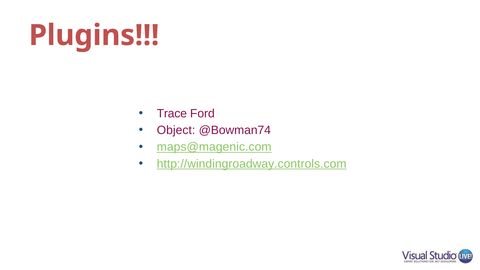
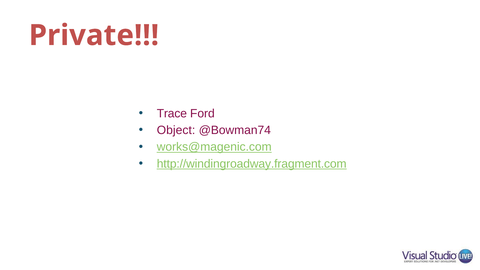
Plugins: Plugins -> Private
maps@magenic.com: maps@magenic.com -> works@magenic.com
http://windingroadway.controls.com: http://windingroadway.controls.com -> http://windingroadway.fragment.com
